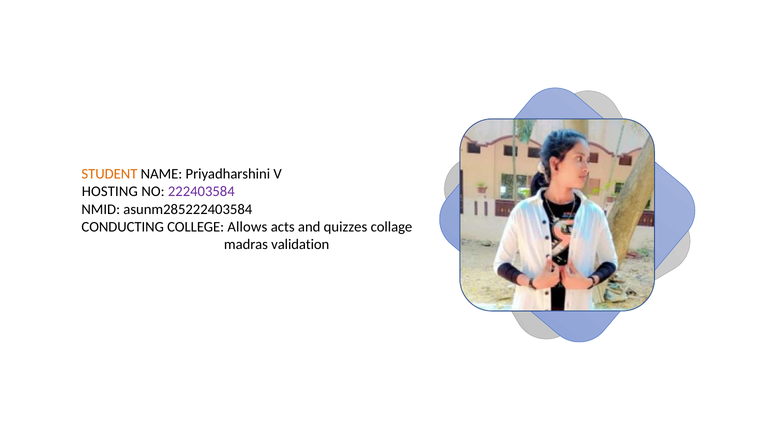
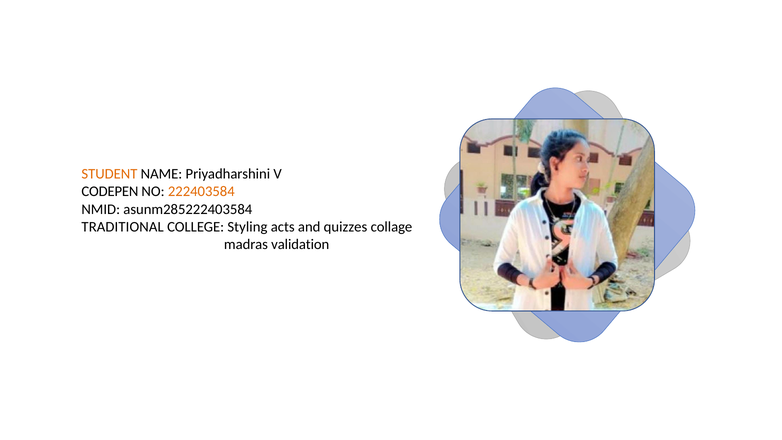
HOSTING: HOSTING -> CODEPEN
222403584 colour: purple -> orange
CONDUCTING: CONDUCTING -> TRADITIONAL
Allows: Allows -> Styling
